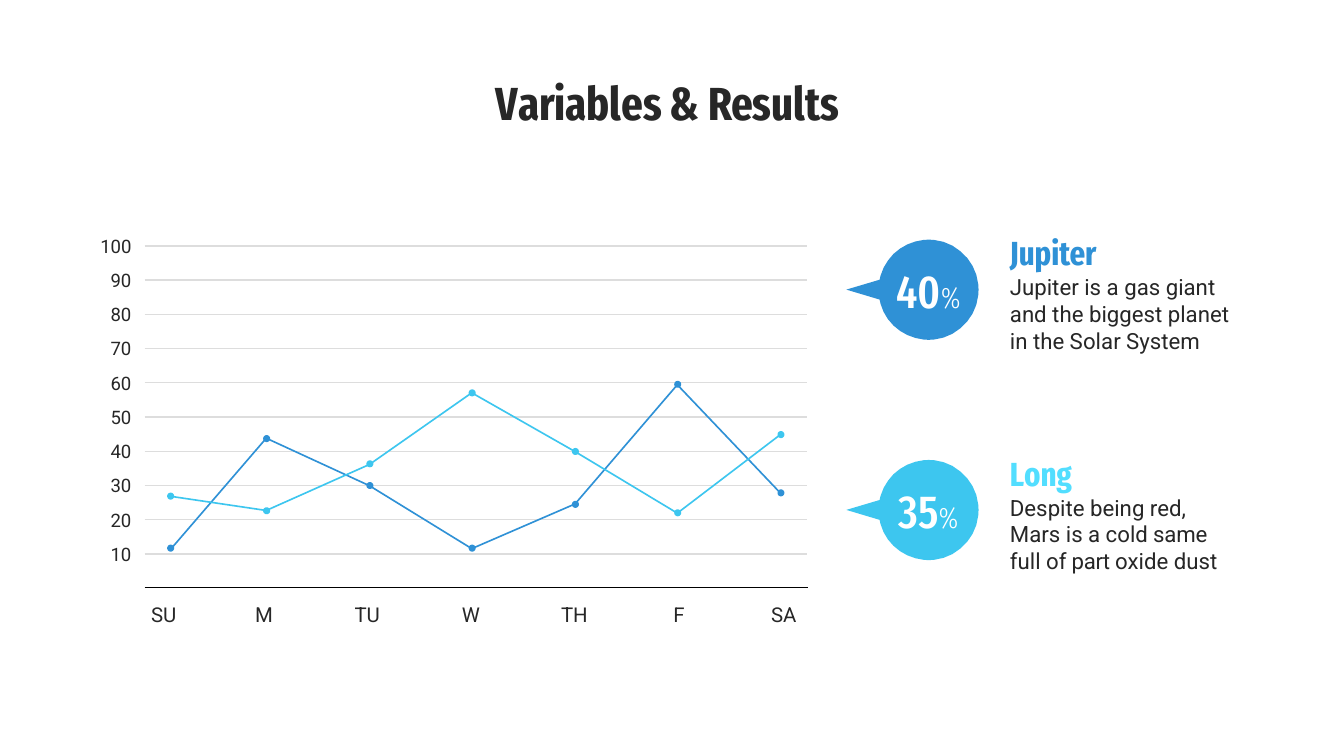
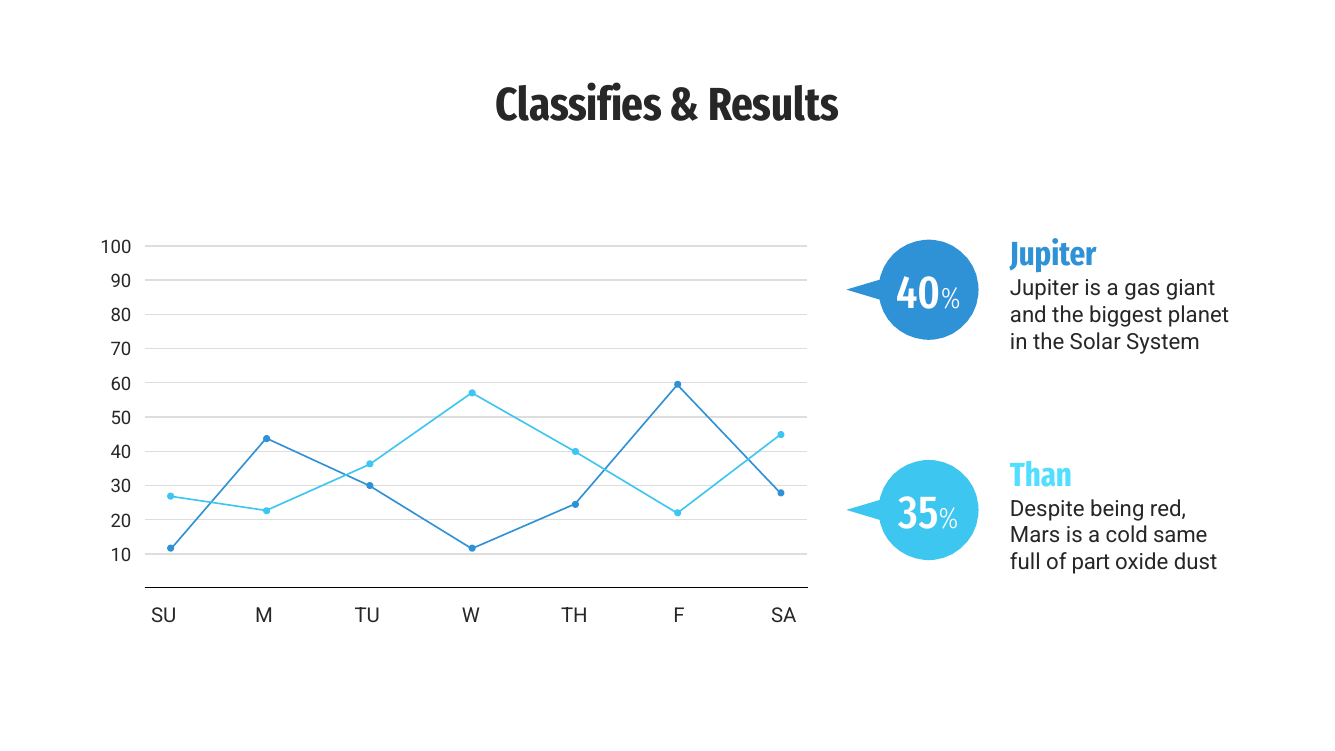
Variables: Variables -> Classifies
Long: Long -> Than
